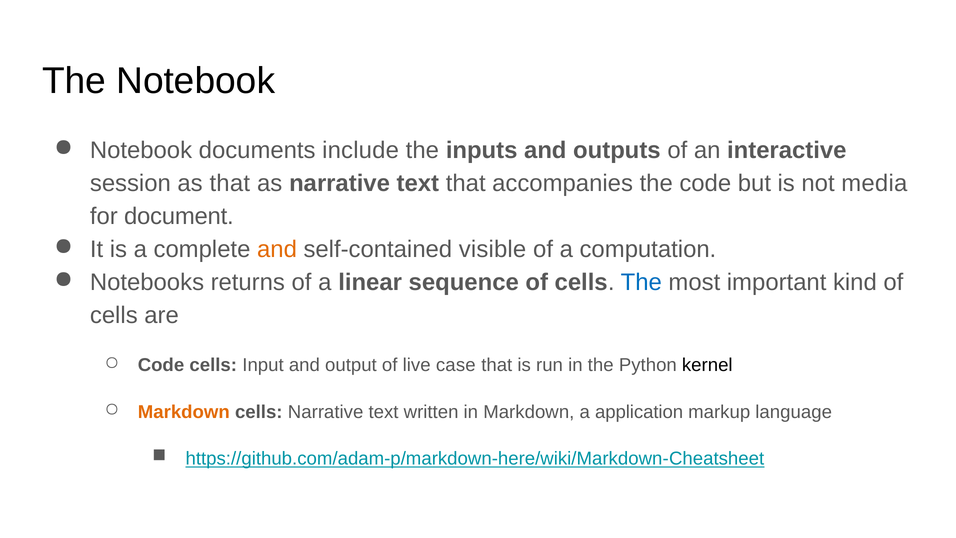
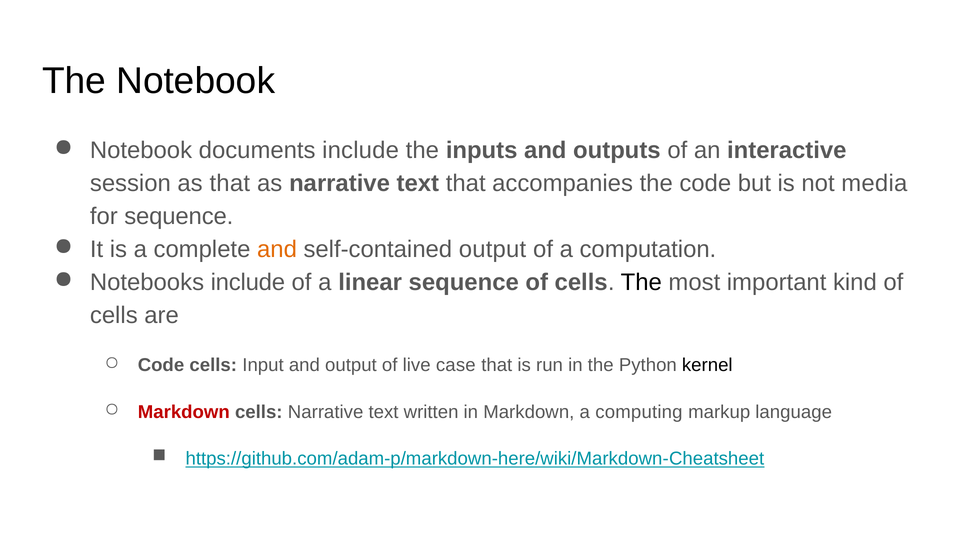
for document: document -> sequence
self-contained visible: visible -> output
Notebooks returns: returns -> include
The at (641, 282) colour: blue -> black
Markdown at (184, 412) colour: orange -> red
application: application -> computing
